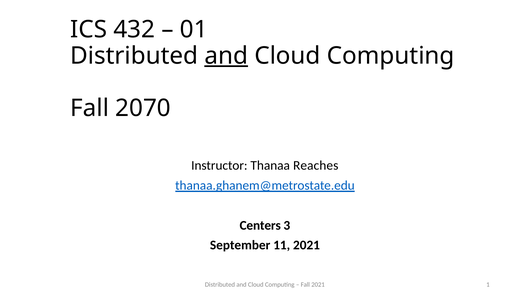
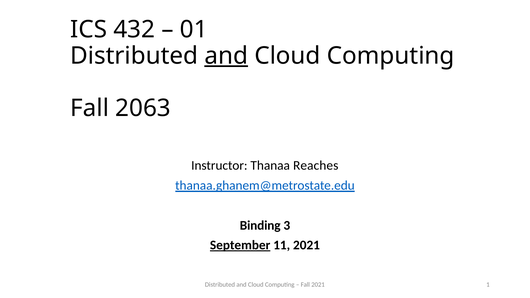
2070: 2070 -> 2063
Centers: Centers -> Binding
September underline: none -> present
